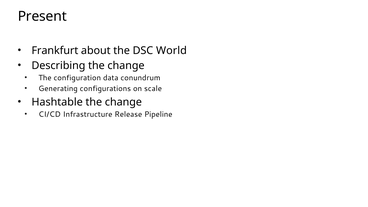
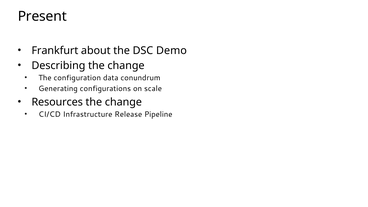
World: World -> Demo
Hashtable: Hashtable -> Resources
